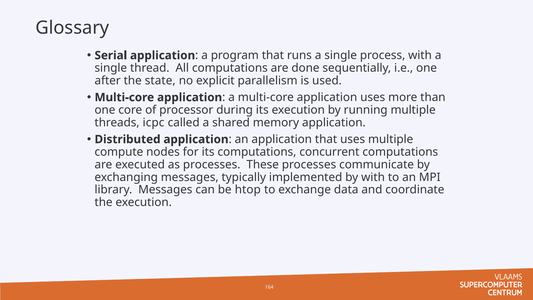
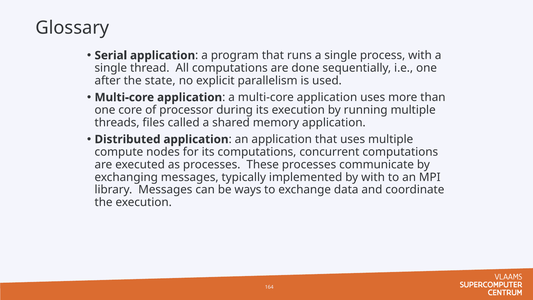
icpc: icpc -> files
htop: htop -> ways
